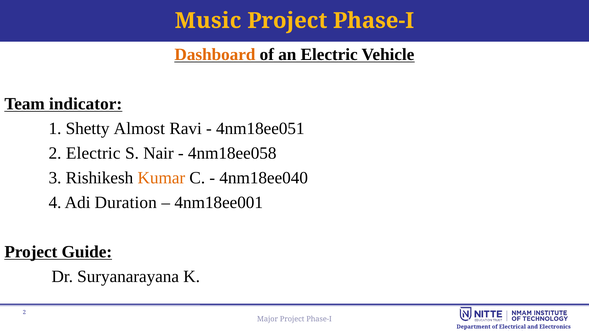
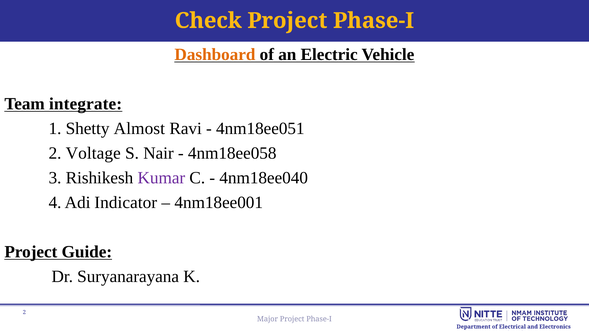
Music: Music -> Check
indicator: indicator -> integrate
2 Electric: Electric -> Voltage
Kumar colour: orange -> purple
Duration: Duration -> Indicator
